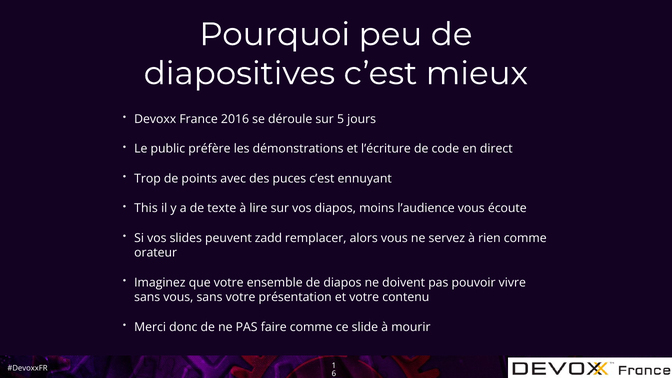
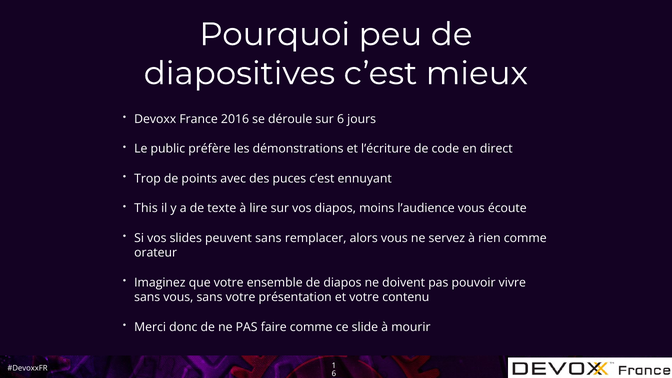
sur 5: 5 -> 6
peuvent zadd: zadd -> sans
